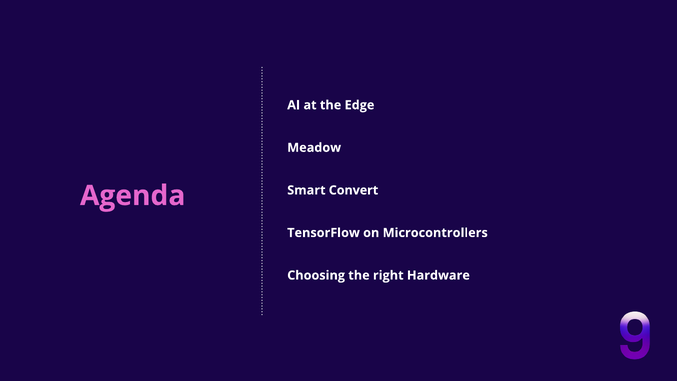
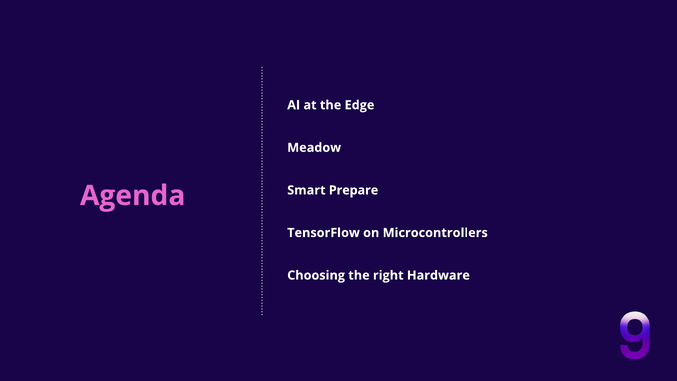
Convert: Convert -> Prepare
